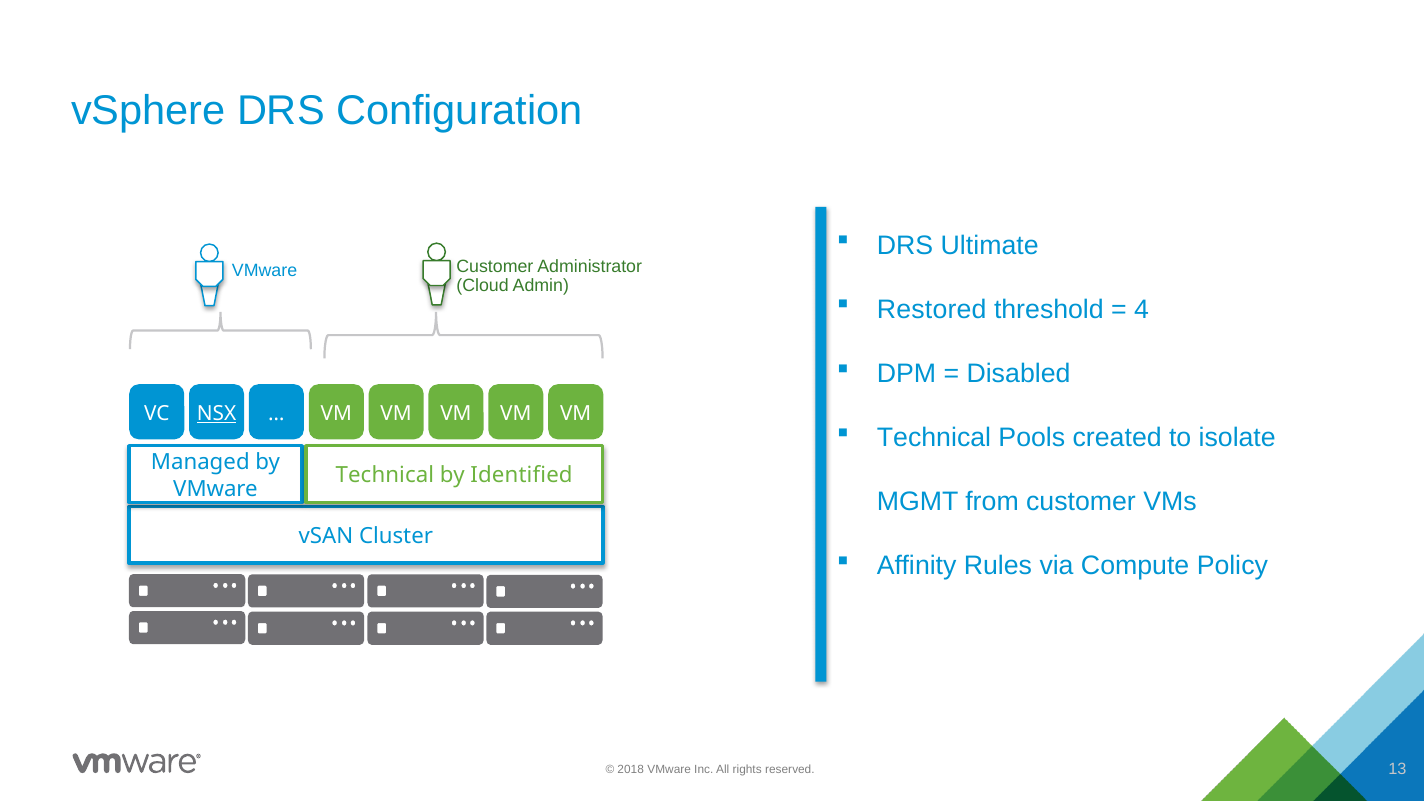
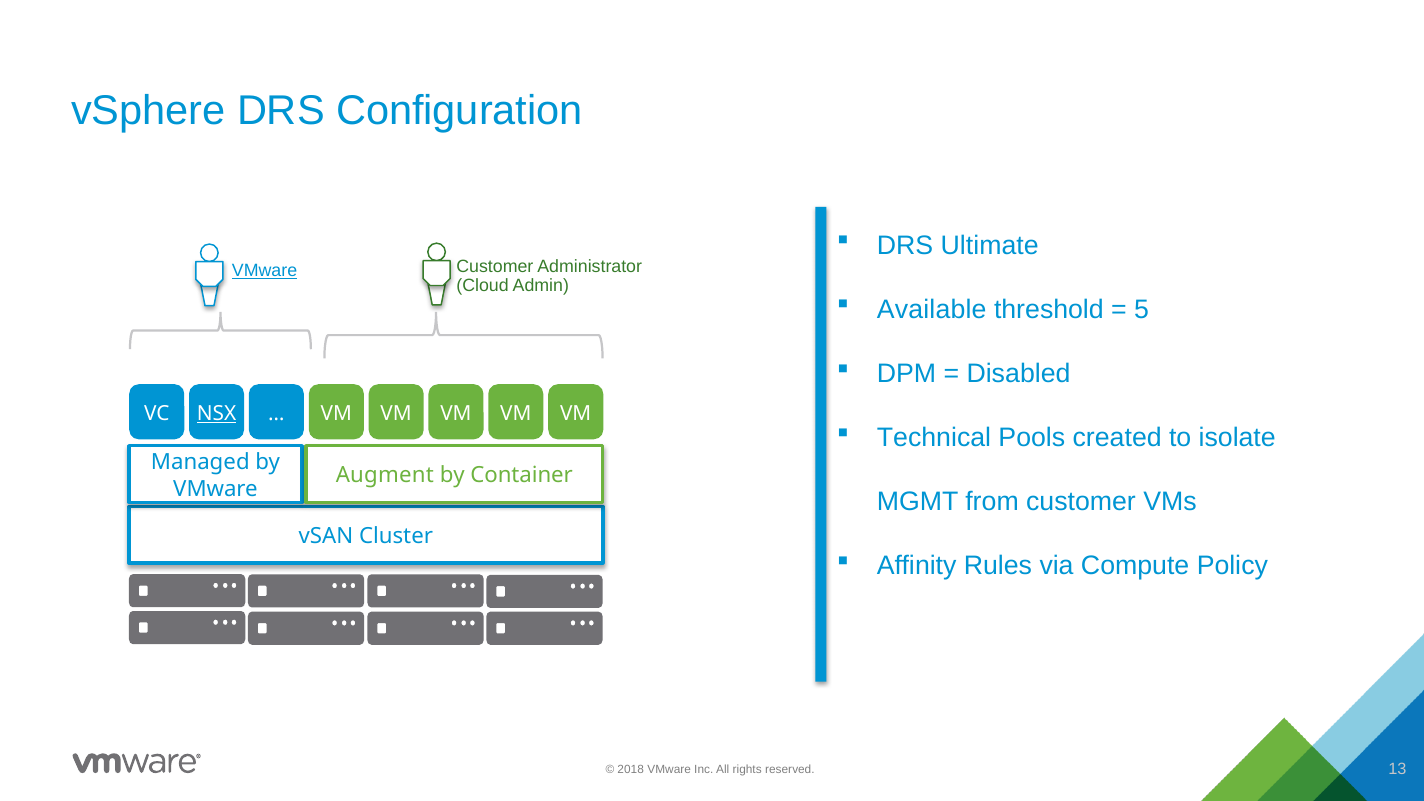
VMware at (265, 271) underline: none -> present
Restored: Restored -> Available
4: 4 -> 5
Technical at (385, 476): Technical -> Augment
Identified: Identified -> Container
